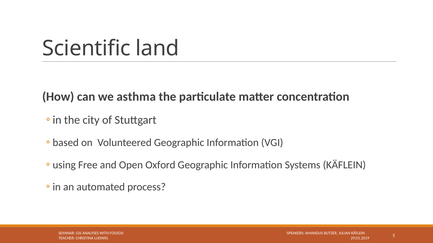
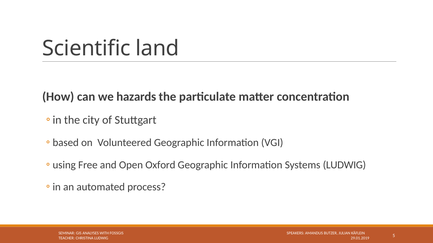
asthma: asthma -> hazards
Systems KÄFLEIN: KÄFLEIN -> LUDWIG
